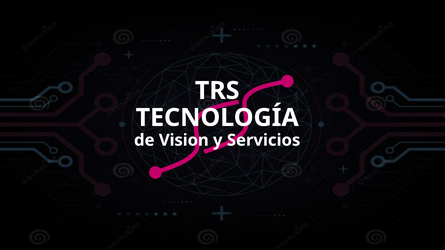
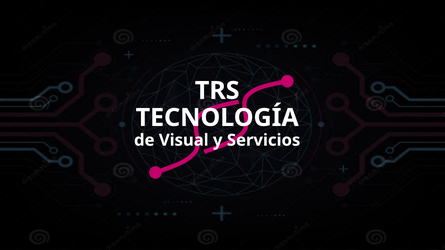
Vision: Vision -> Visual
